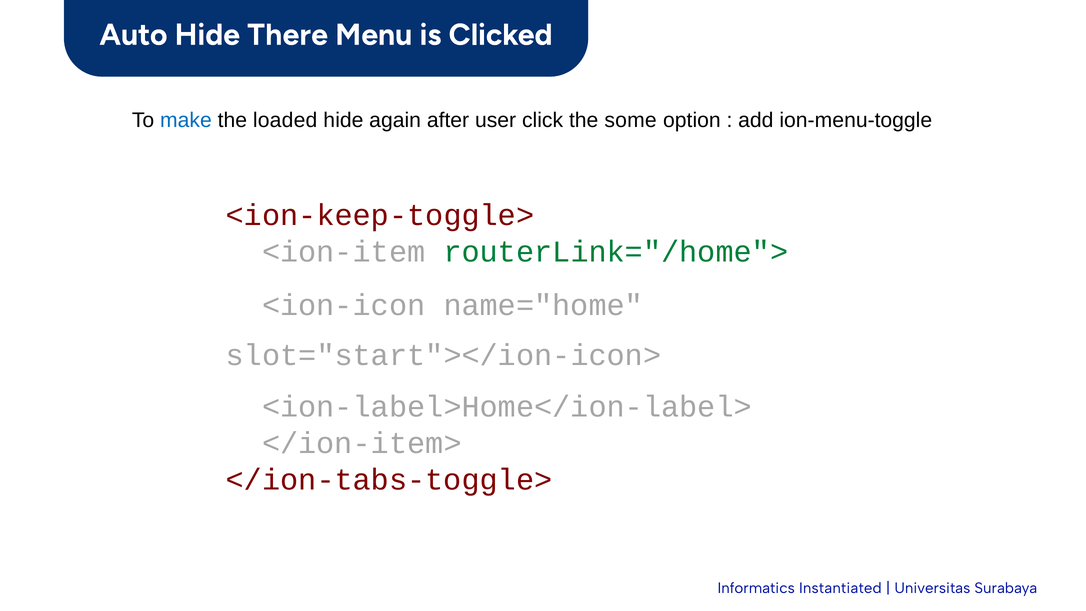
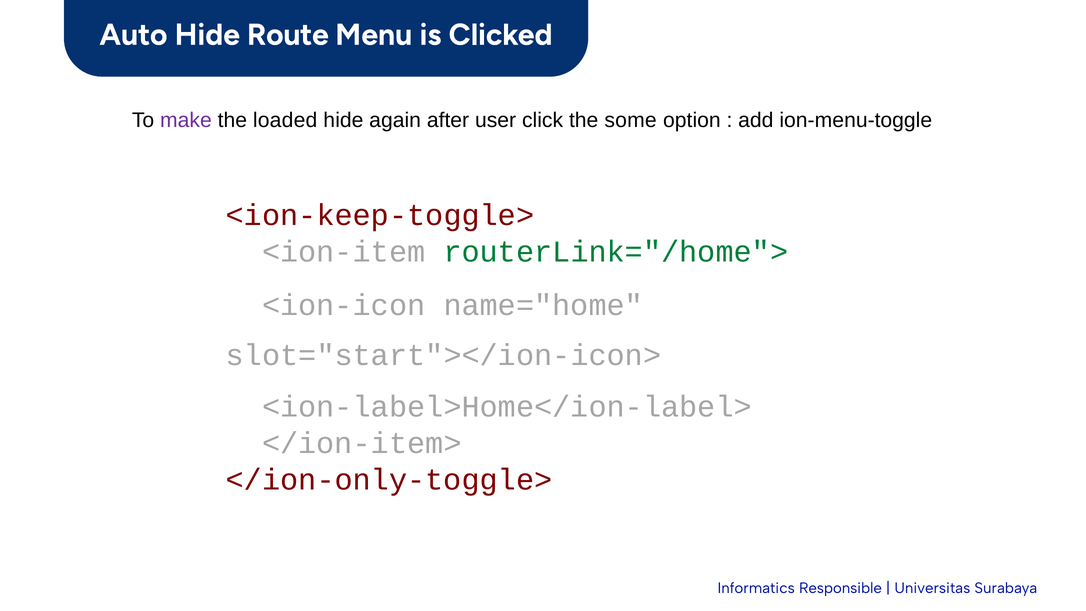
There: There -> Route
make colour: blue -> purple
</ion-tabs-toggle>: </ion-tabs-toggle> -> </ion-only-toggle>
Instantiated: Instantiated -> Responsible
